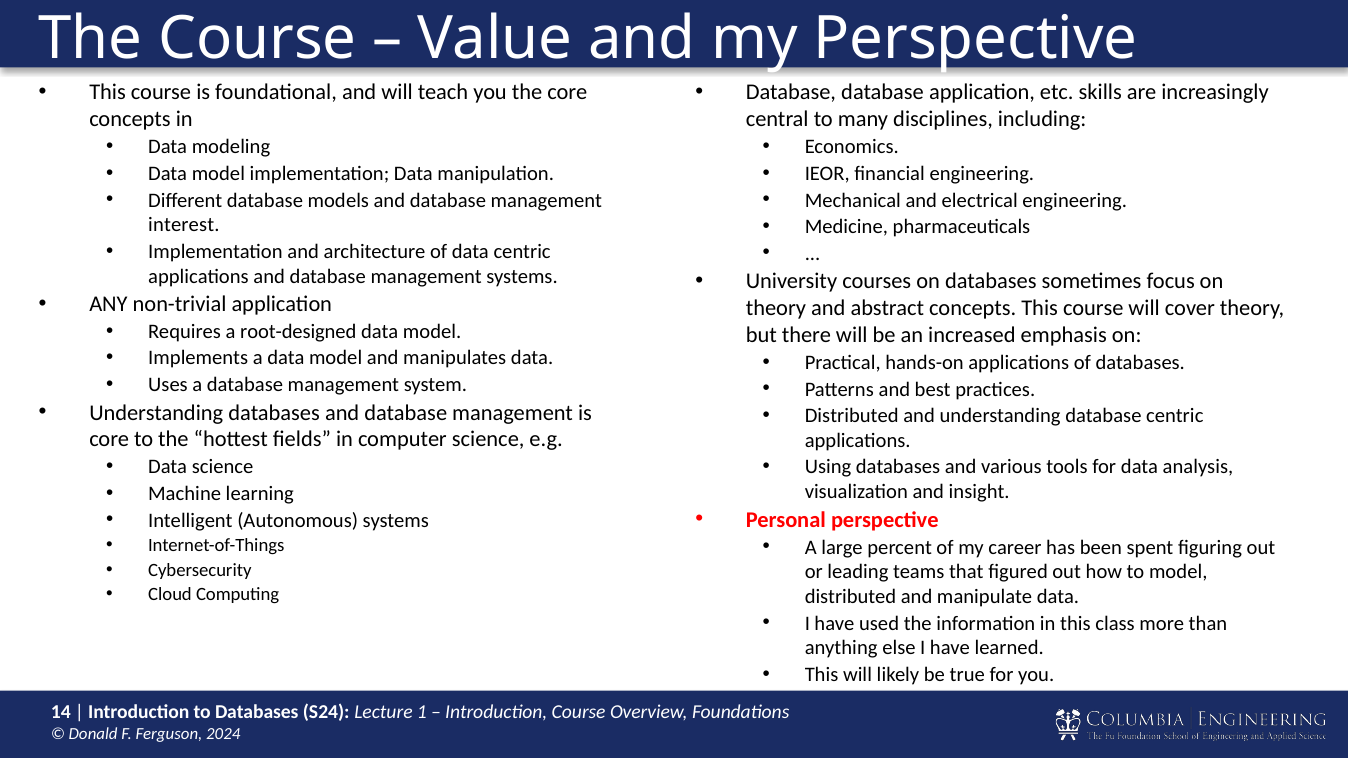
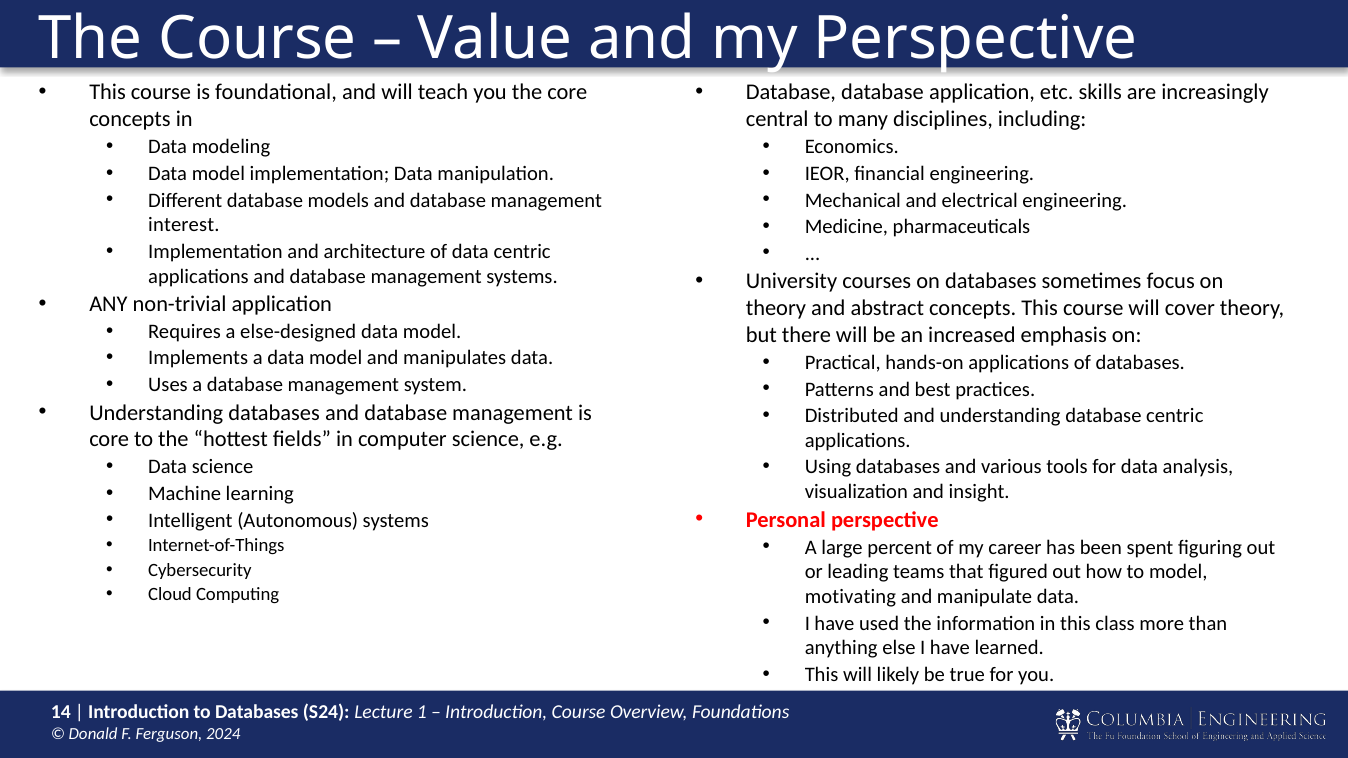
root-designed: root-designed -> else-designed
distributed at (850, 597): distributed -> motivating
